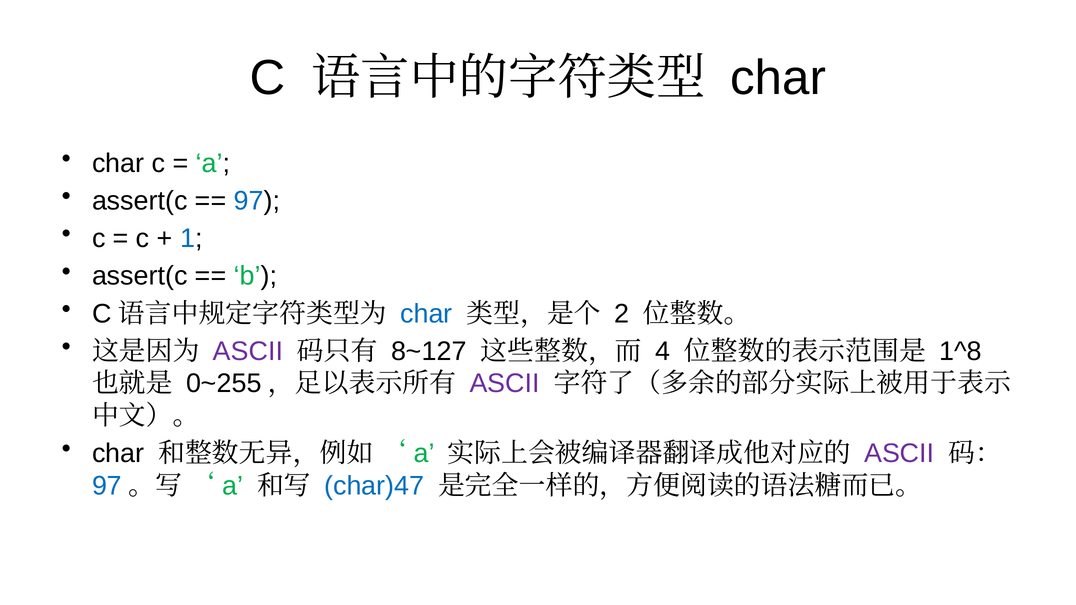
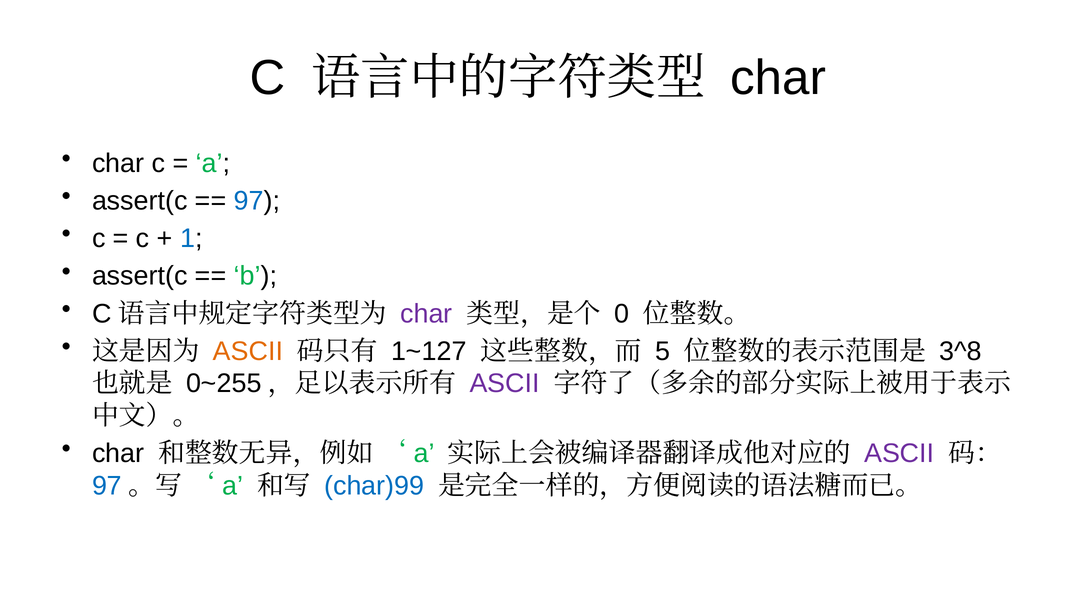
char at (426, 314) colour: blue -> purple
2: 2 -> 0
ASCII at (248, 351) colour: purple -> orange
8~127: 8~127 -> 1~127
4: 4 -> 5
1^8: 1^8 -> 3^8
char)47: char)47 -> char)99
